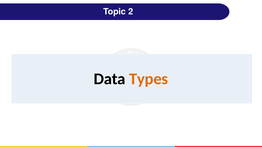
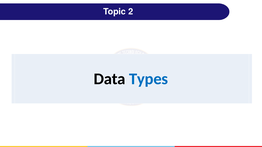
Types colour: orange -> blue
